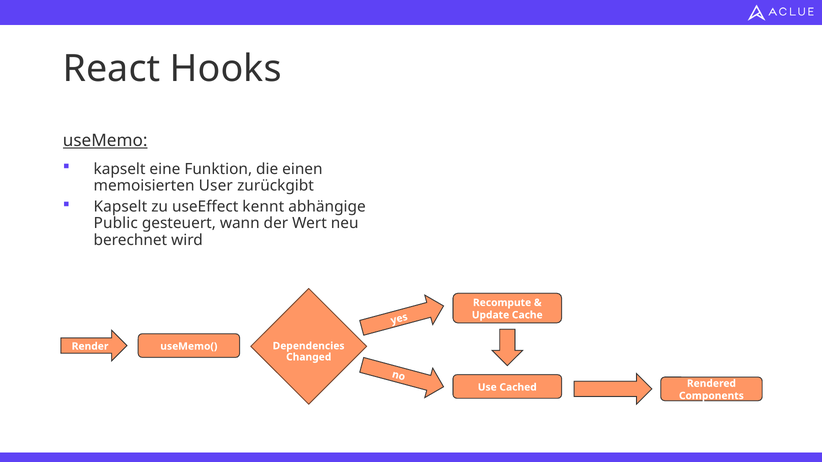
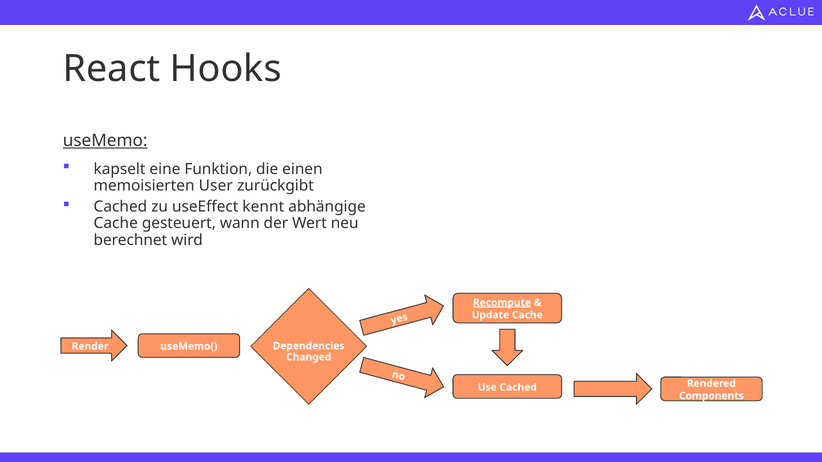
Kapselt at (120, 207): Kapselt -> Cached
Public at (116, 224): Public -> Cache
Recompute underline: none -> present
